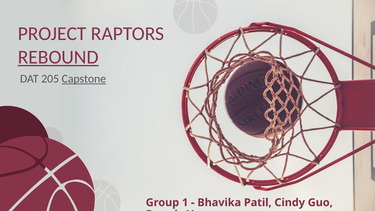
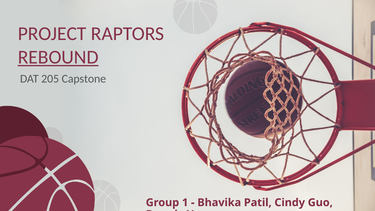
Capstone underline: present -> none
